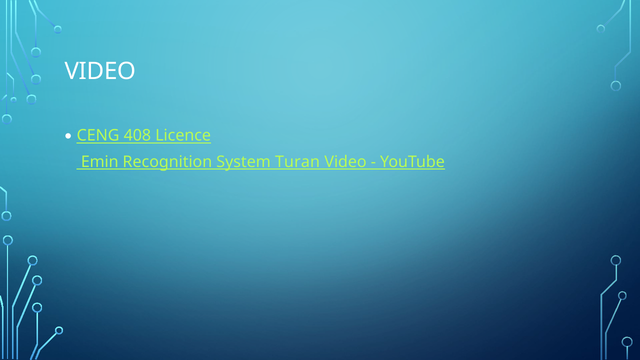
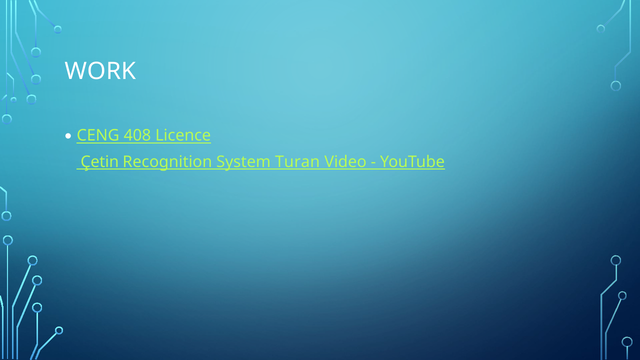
VIDEO at (100, 71): VIDEO -> WORK
Emin: Emin -> Çetin
